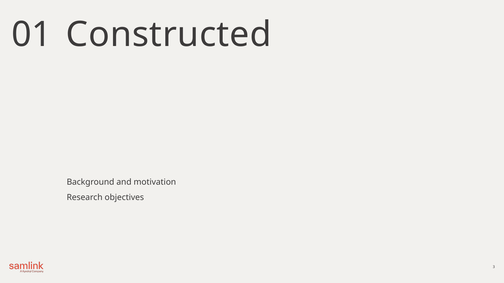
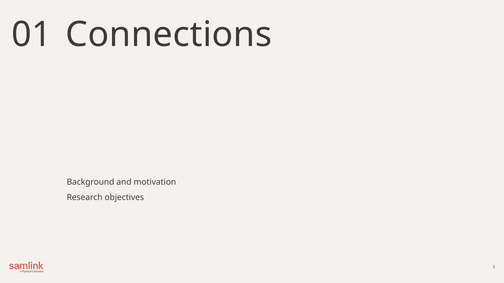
Constructed: Constructed -> Connections
